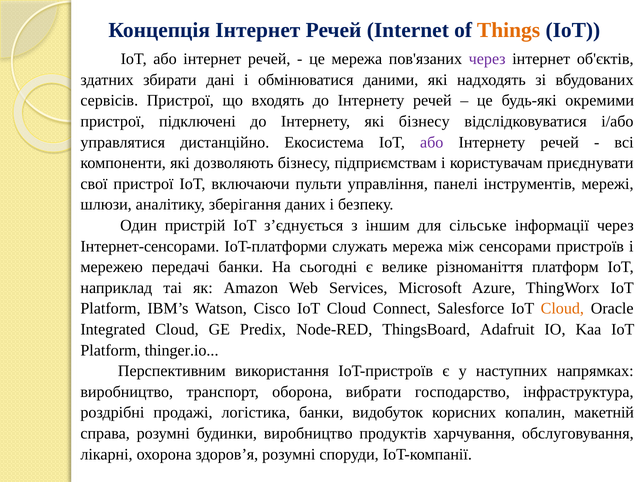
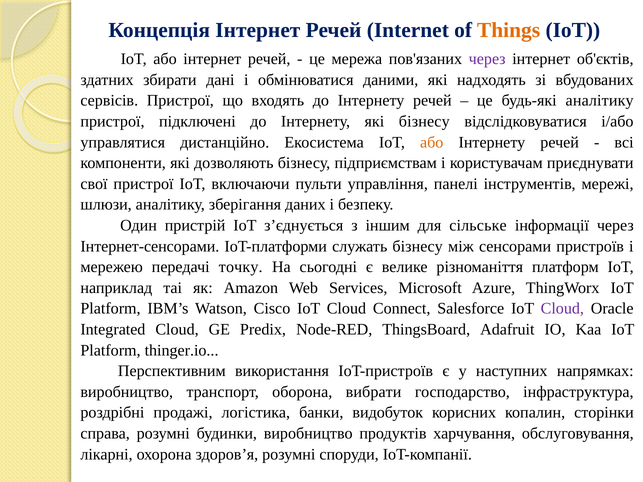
будь-які окремими: окремими -> аналітику
або at (432, 142) colour: purple -> orange
служать мережа: мережа -> бізнесу
передачі банки: банки -> точку
Cloud at (562, 309) colour: orange -> purple
макетній: макетній -> сторінки
